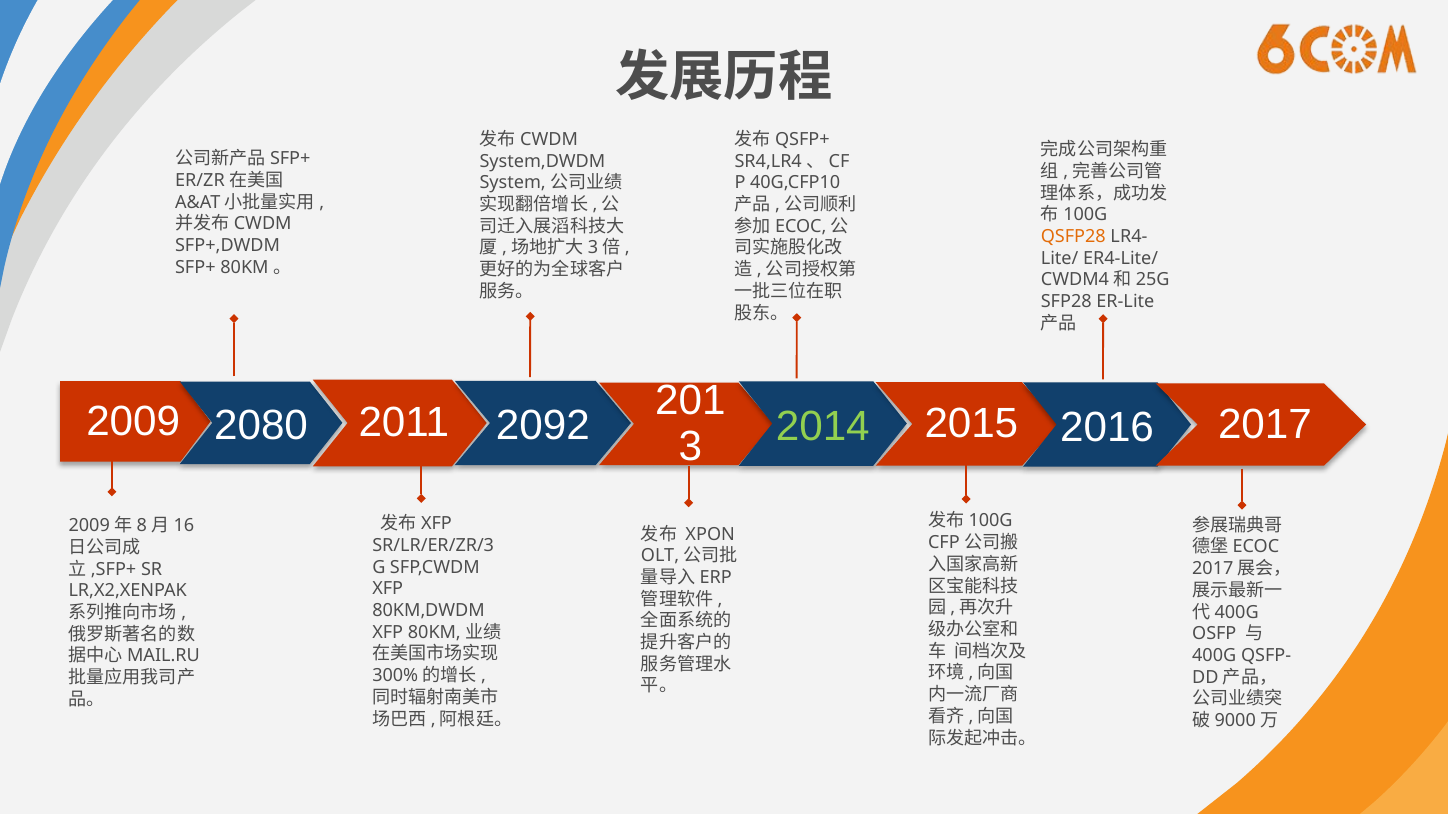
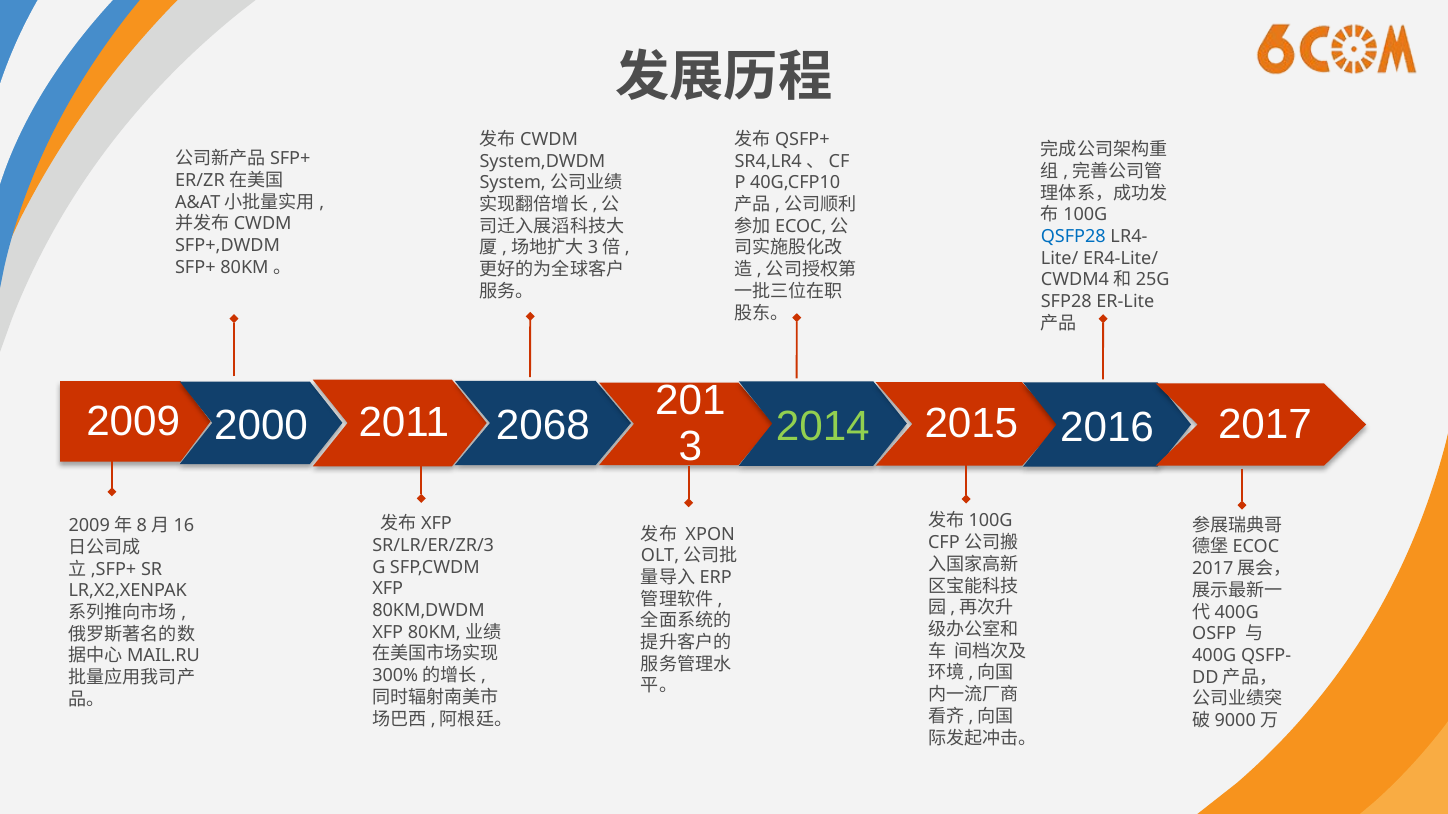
QSFP28 colour: orange -> blue
2080: 2080 -> 2000
2092: 2092 -> 2068
